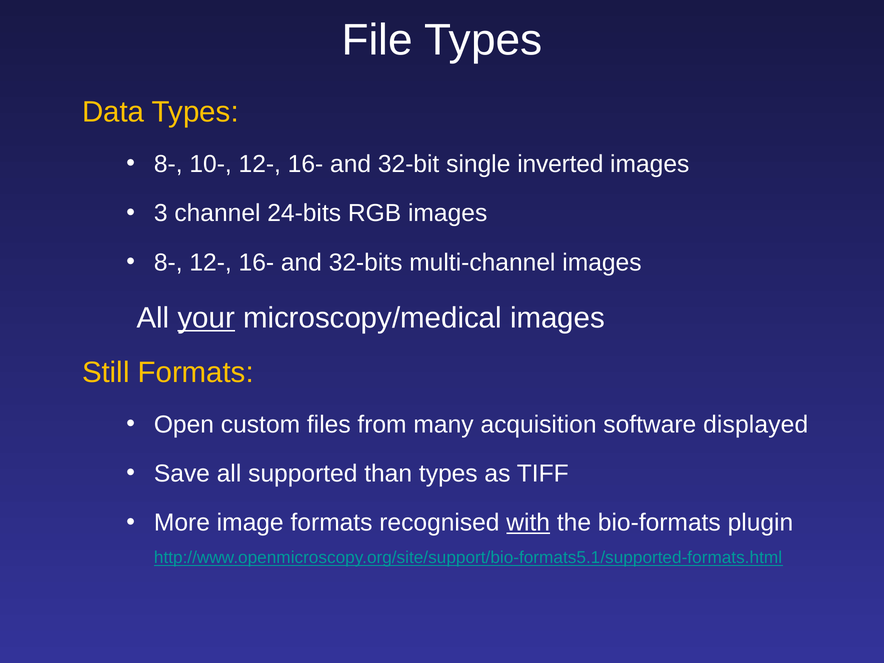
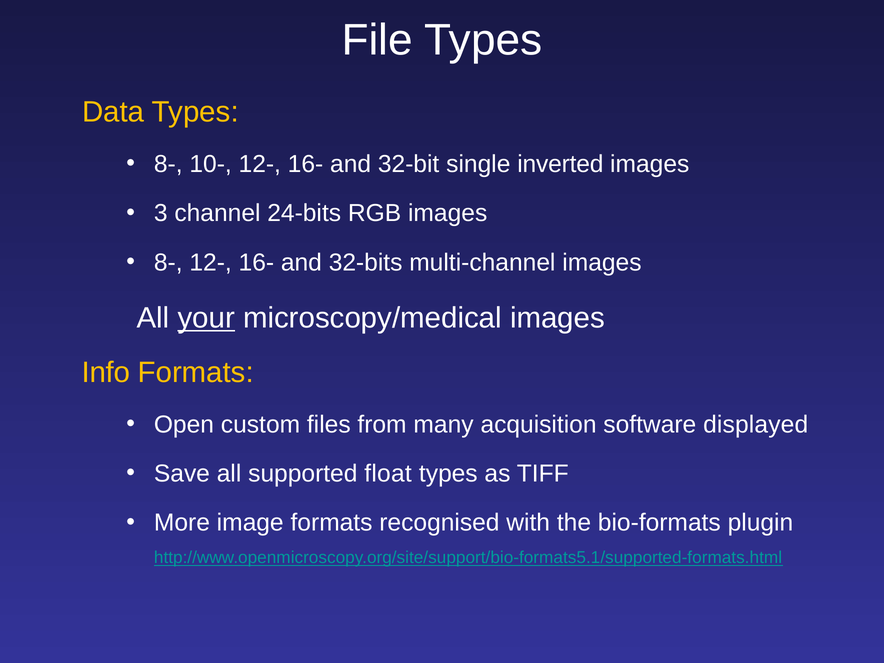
Still: Still -> Info
than: than -> float
with underline: present -> none
